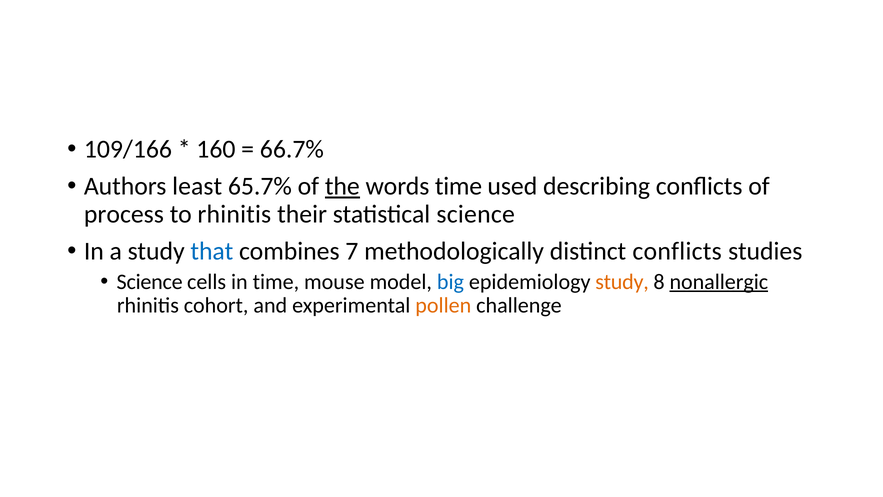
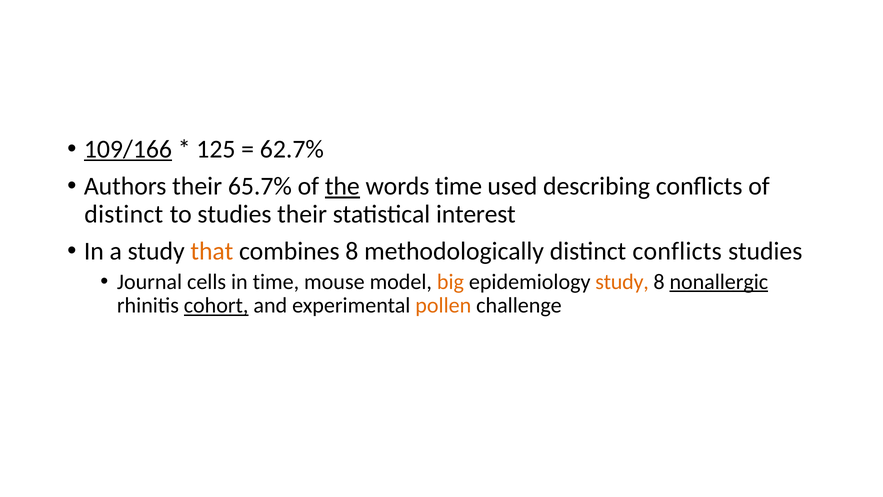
109/166 underline: none -> present
160: 160 -> 125
66.7%: 66.7% -> 62.7%
Authors least: least -> their
process at (124, 214): process -> distinct
to rhinitis: rhinitis -> studies
statistical science: science -> interest
that colour: blue -> orange
combines 7: 7 -> 8
Science at (150, 282): Science -> Journal
big colour: blue -> orange
cohort underline: none -> present
